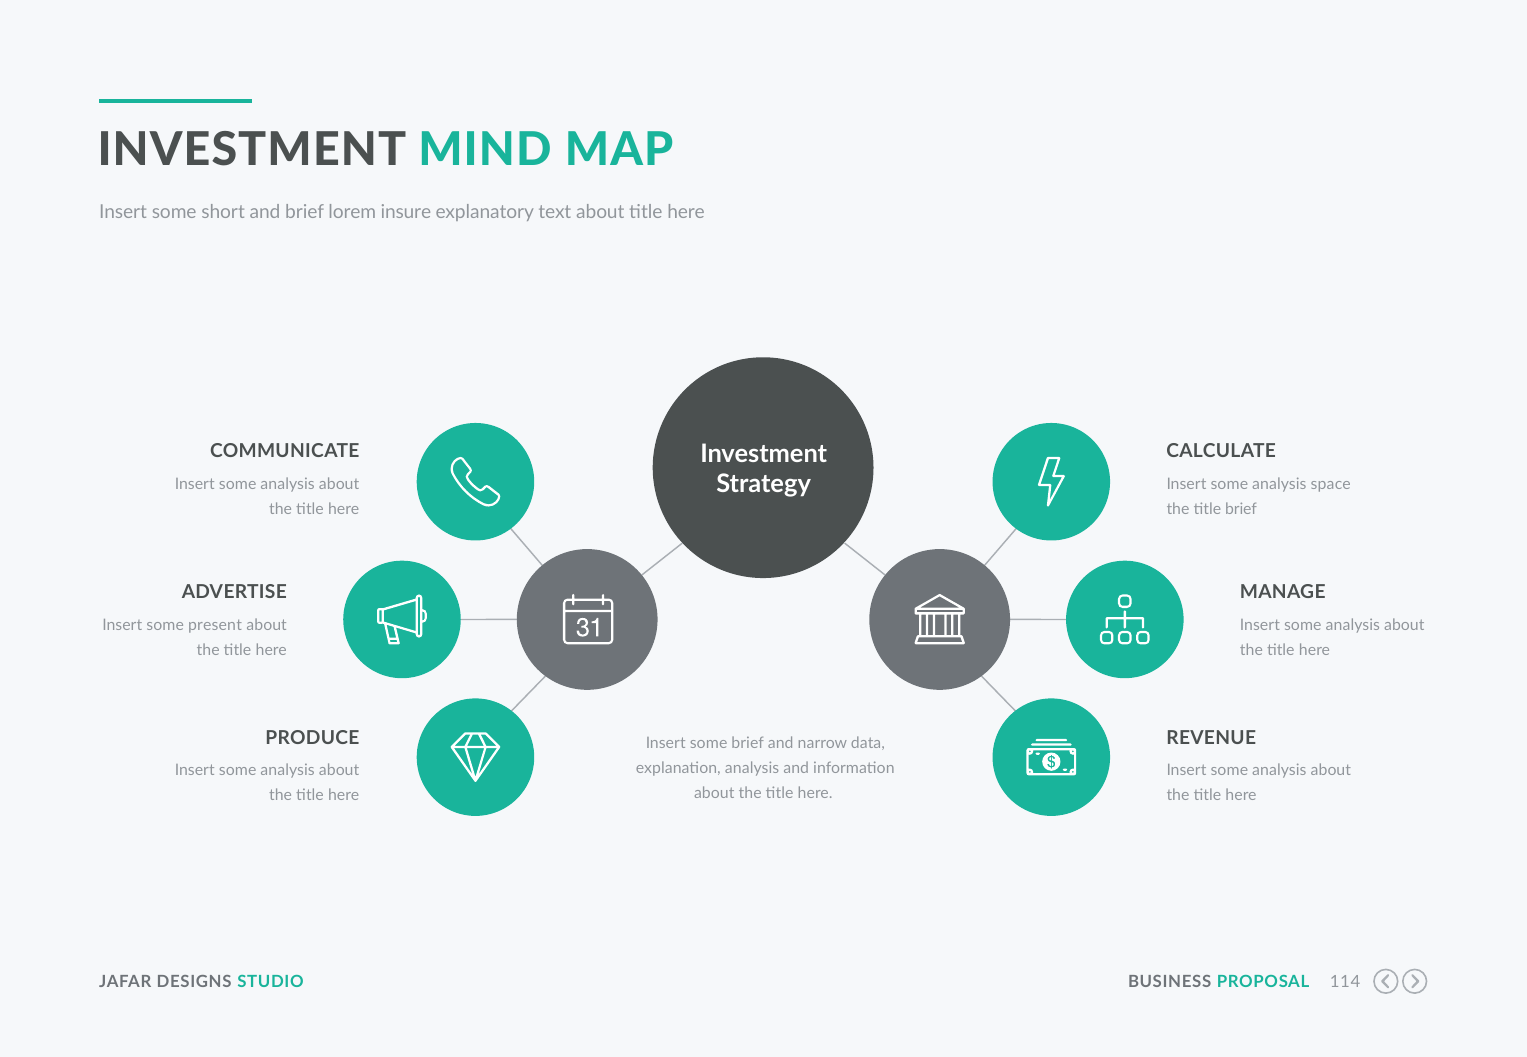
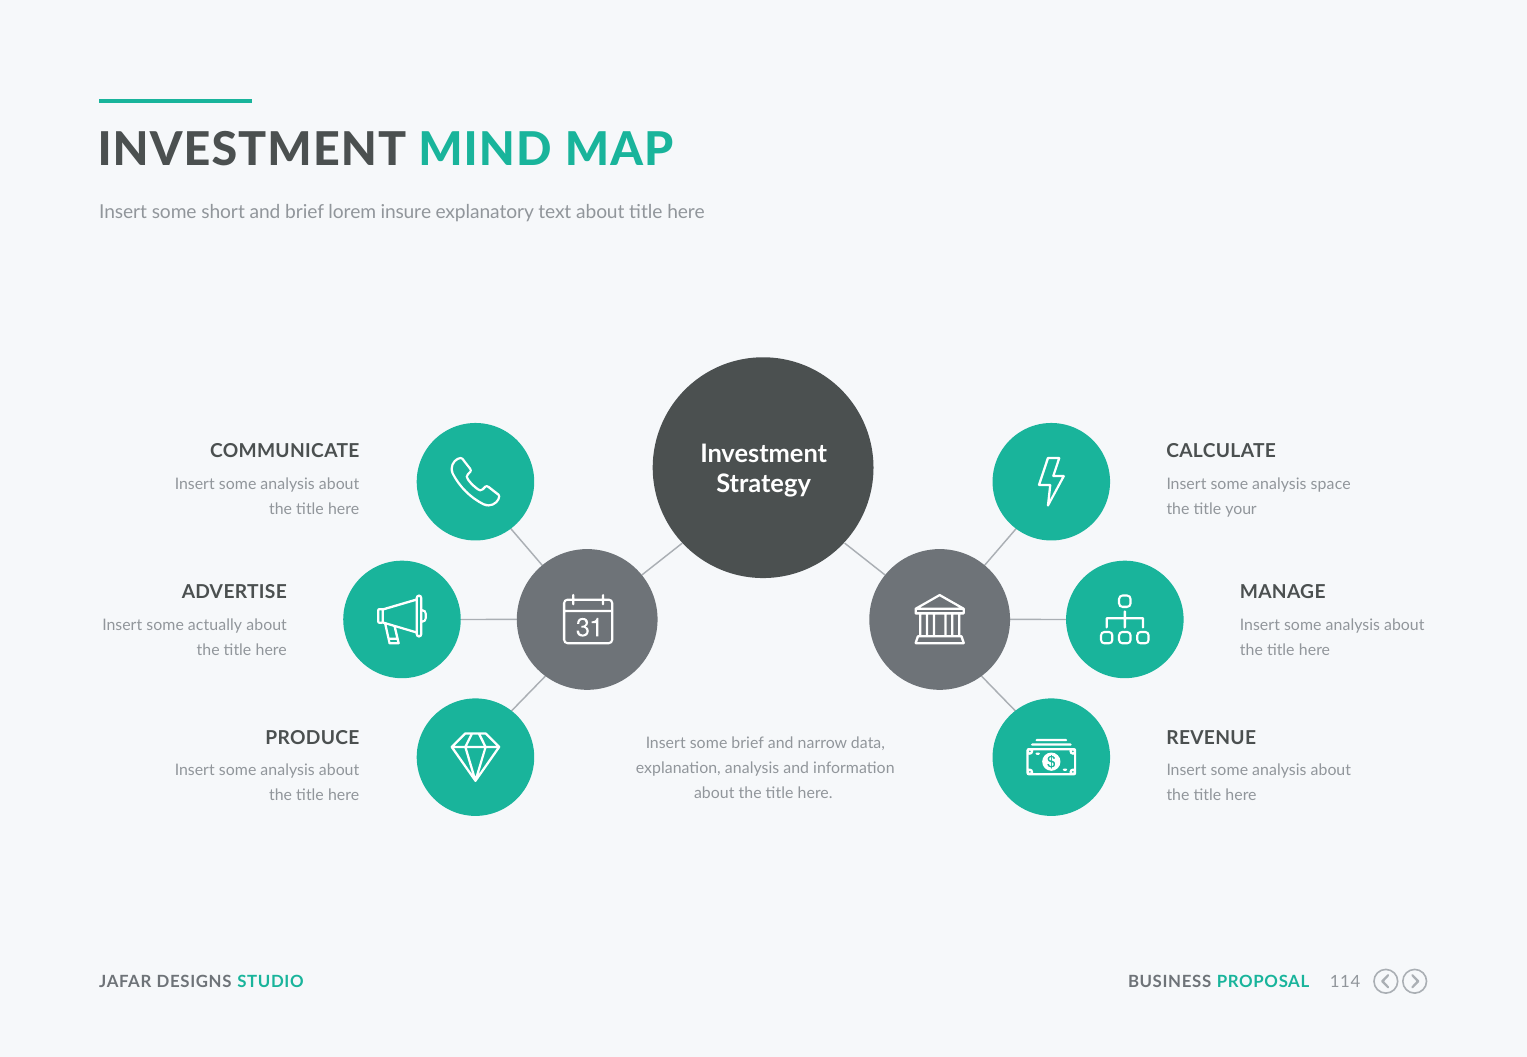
title brief: brief -> your
present: present -> actually
